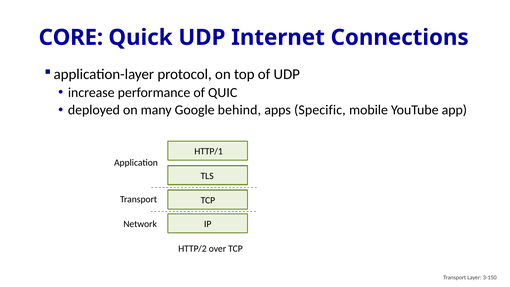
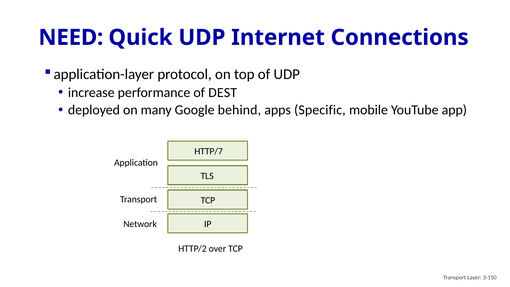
CORE: CORE -> NEED
of QUIC: QUIC -> DEST
HTTP/1: HTTP/1 -> HTTP/7
